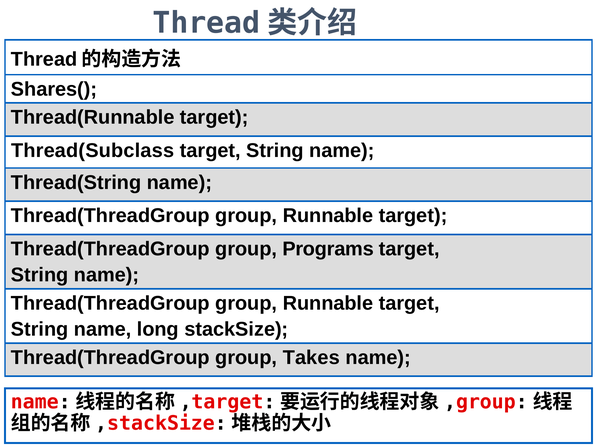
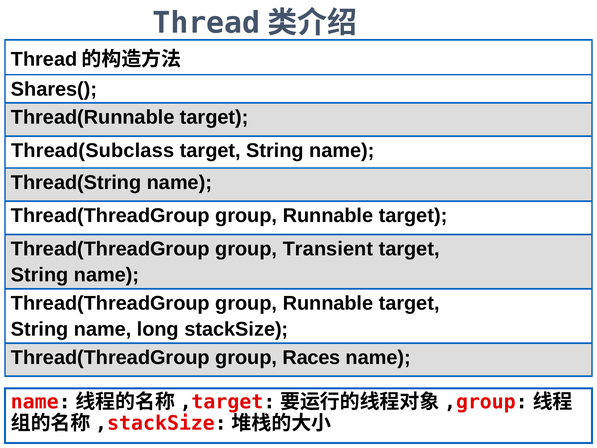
Programs: Programs -> Transient
Takes: Takes -> Races
